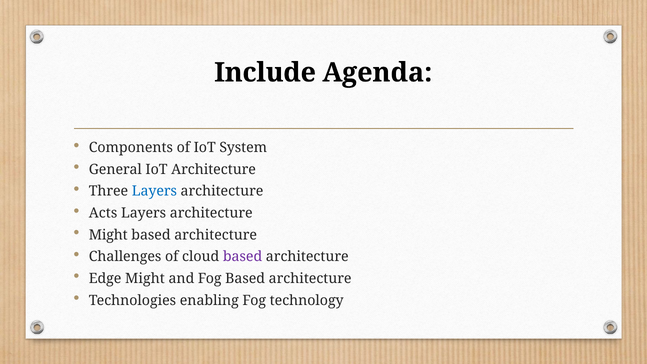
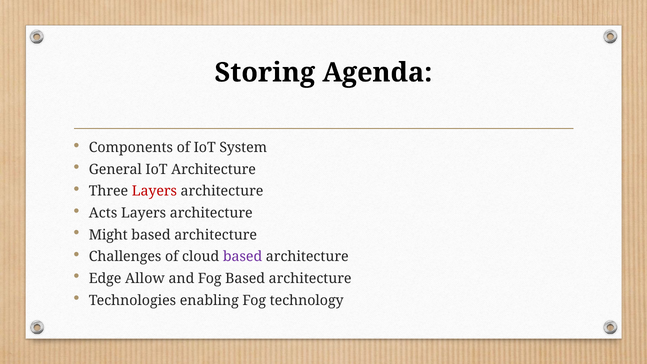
Include: Include -> Storing
Layers at (154, 191) colour: blue -> red
Edge Might: Might -> Allow
